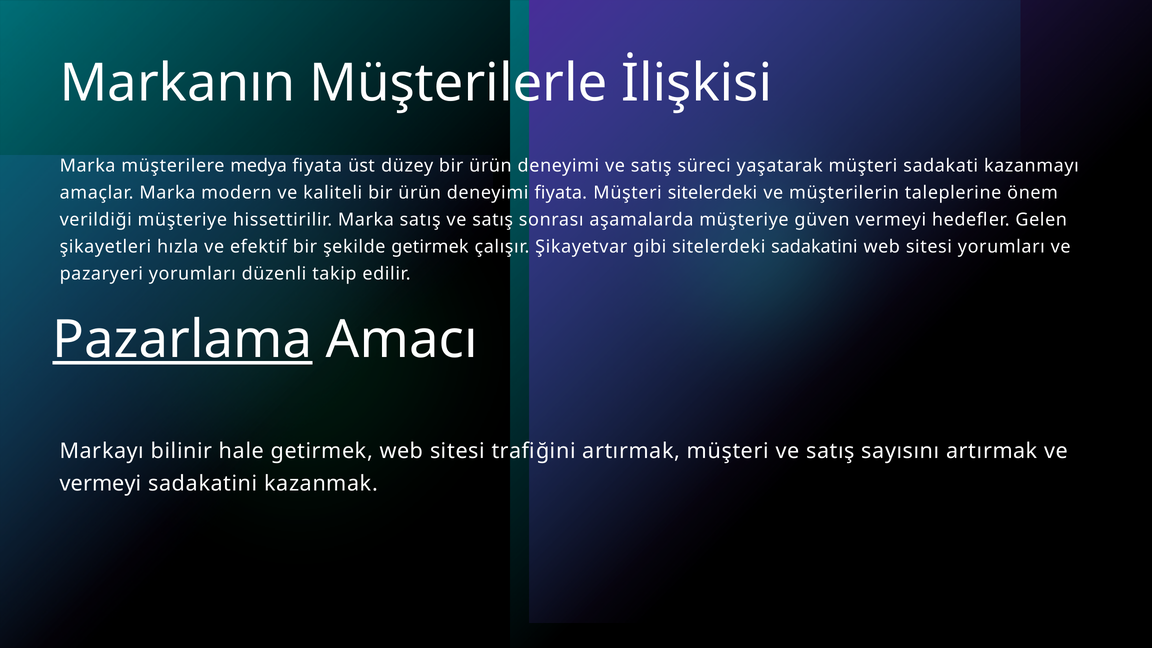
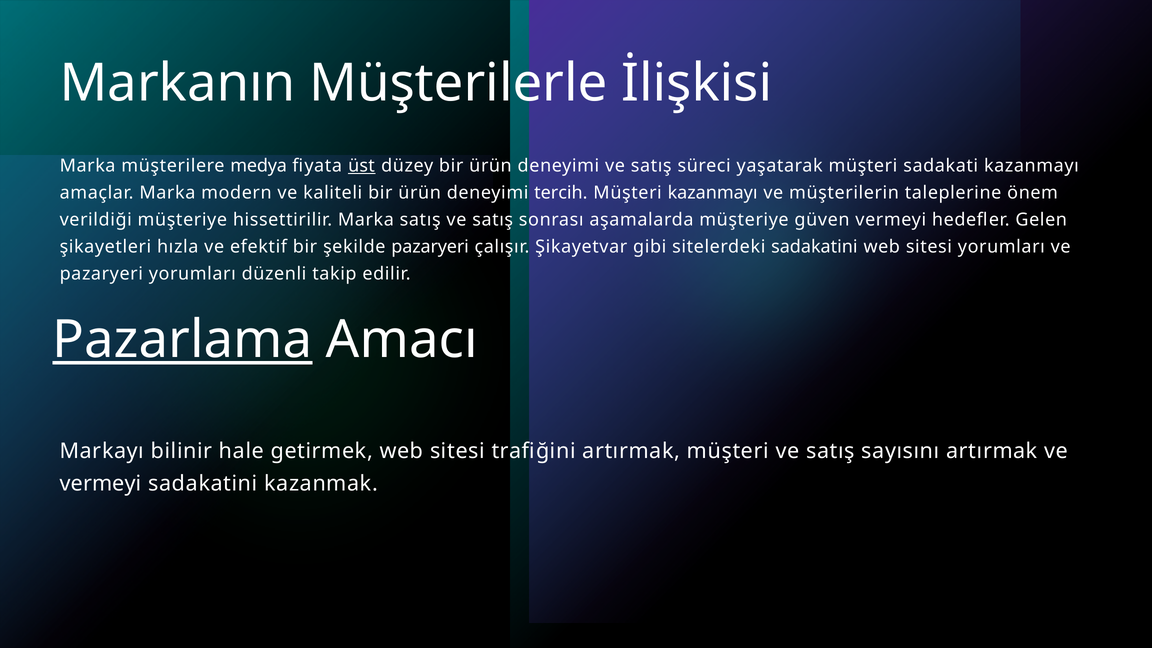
üst underline: none -> present
deneyimi fiyata: fiyata -> tercih
Müşteri sitelerdeki: sitelerdeki -> kazanmayı
şekilde getirmek: getirmek -> pazaryeri
